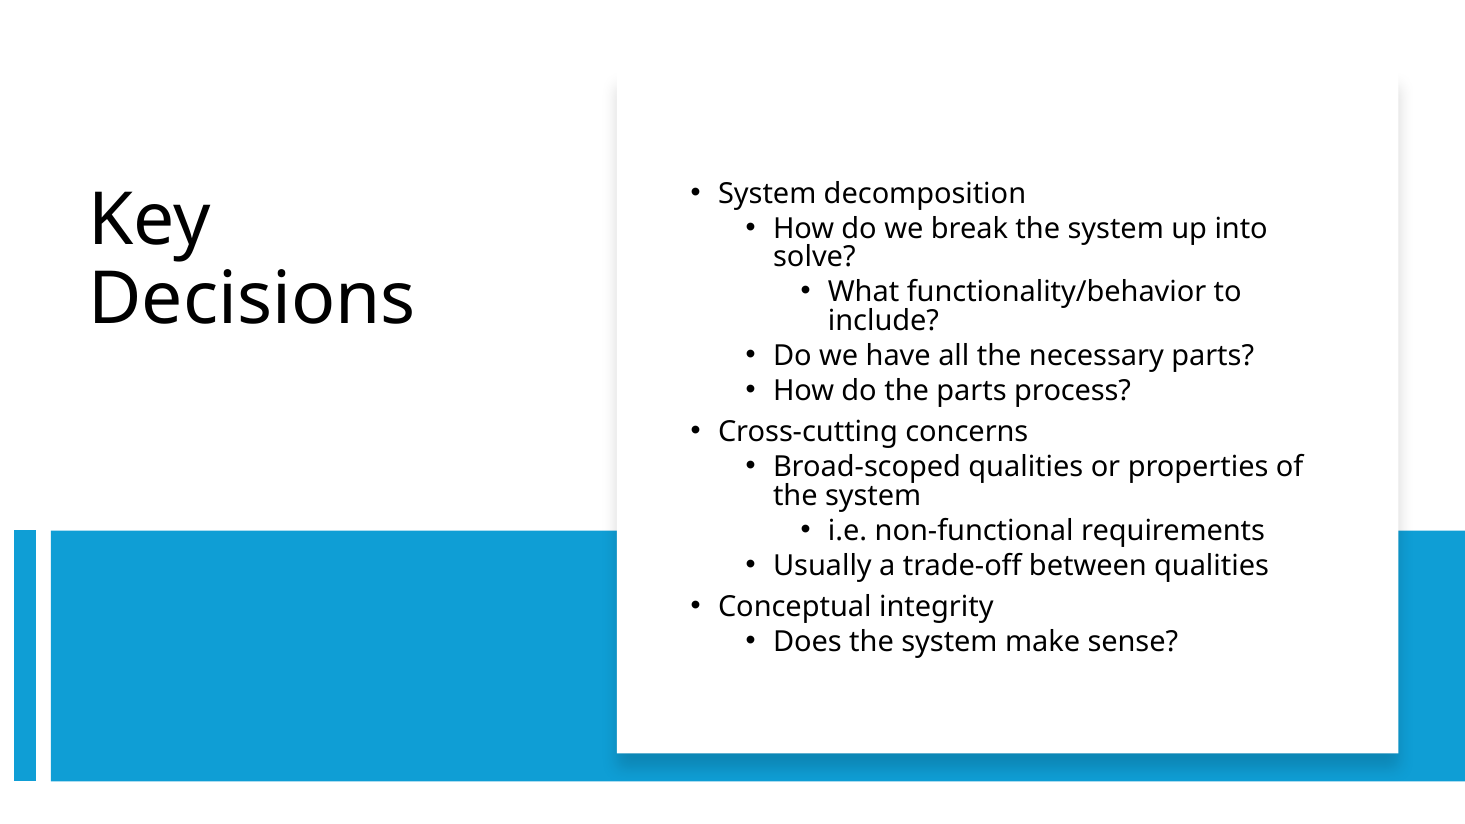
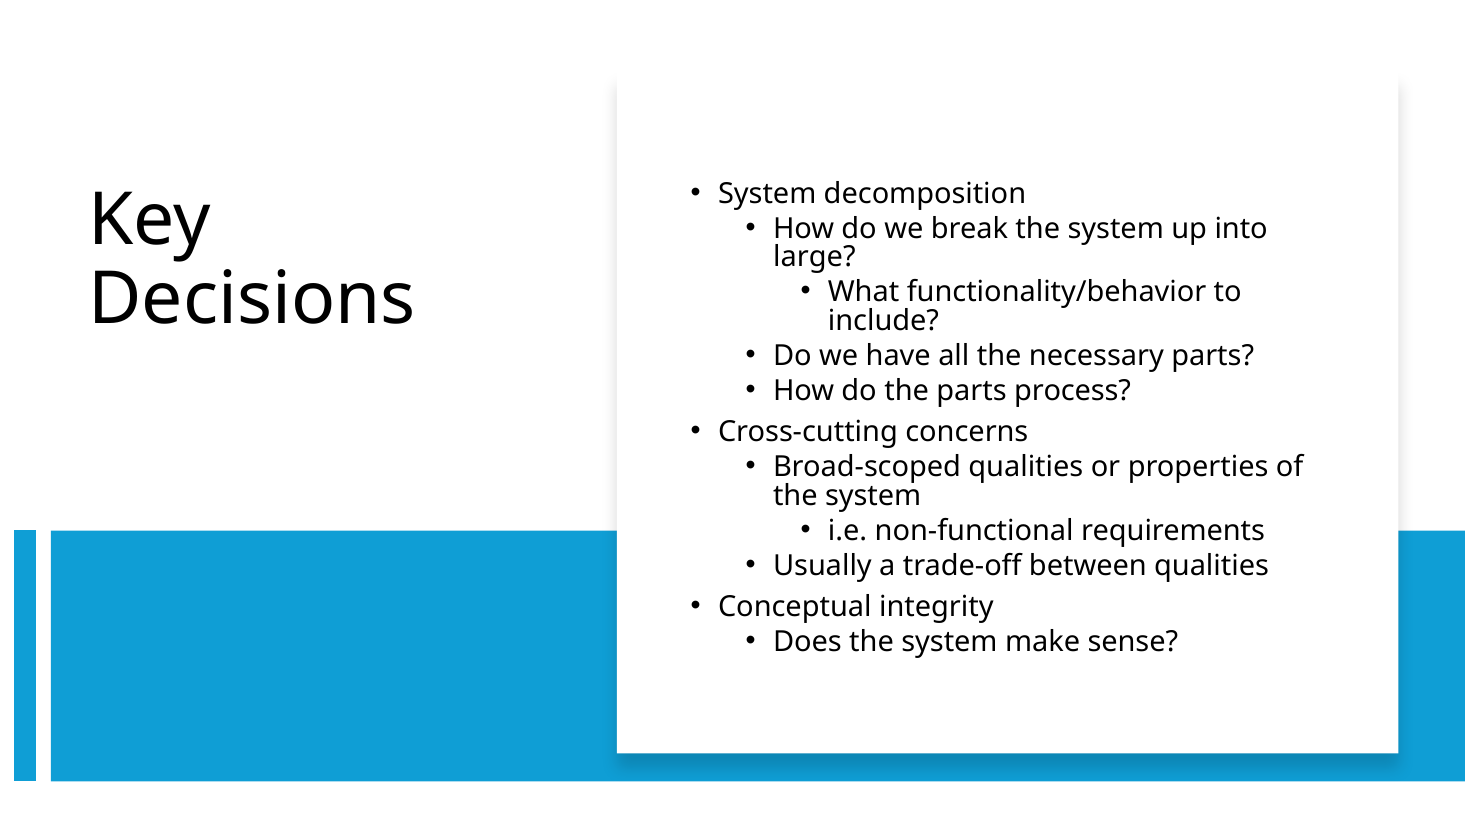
solve: solve -> large
